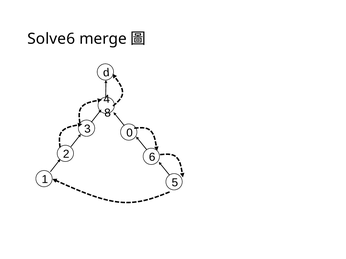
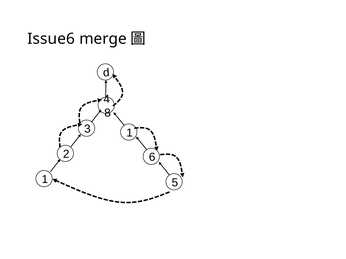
Solve6: Solve6 -> Issue6
3 0: 0 -> 1
